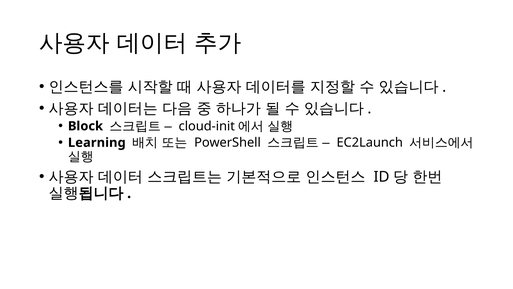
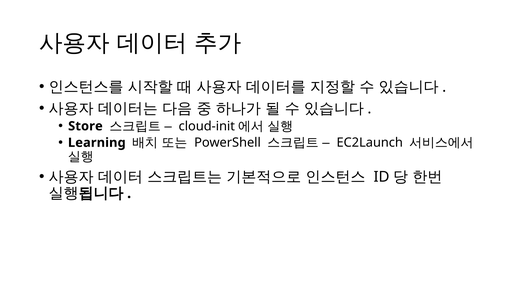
Block: Block -> Store
